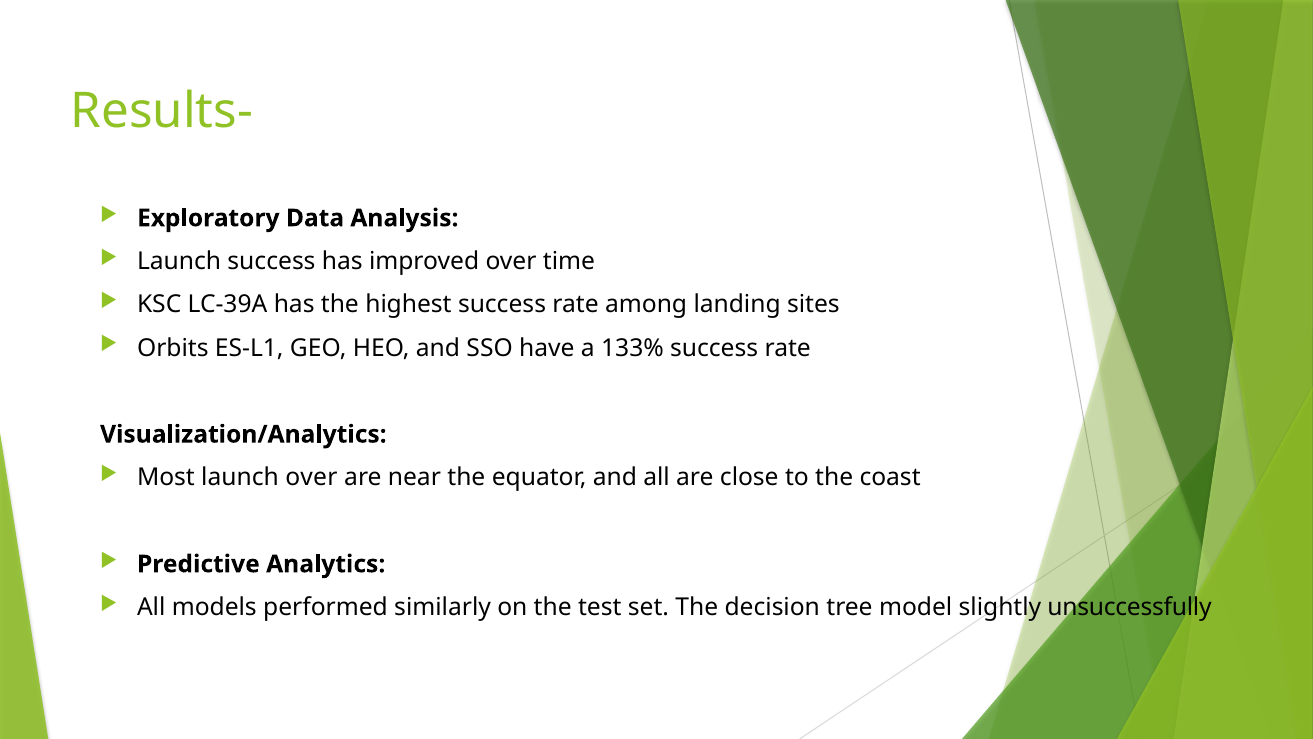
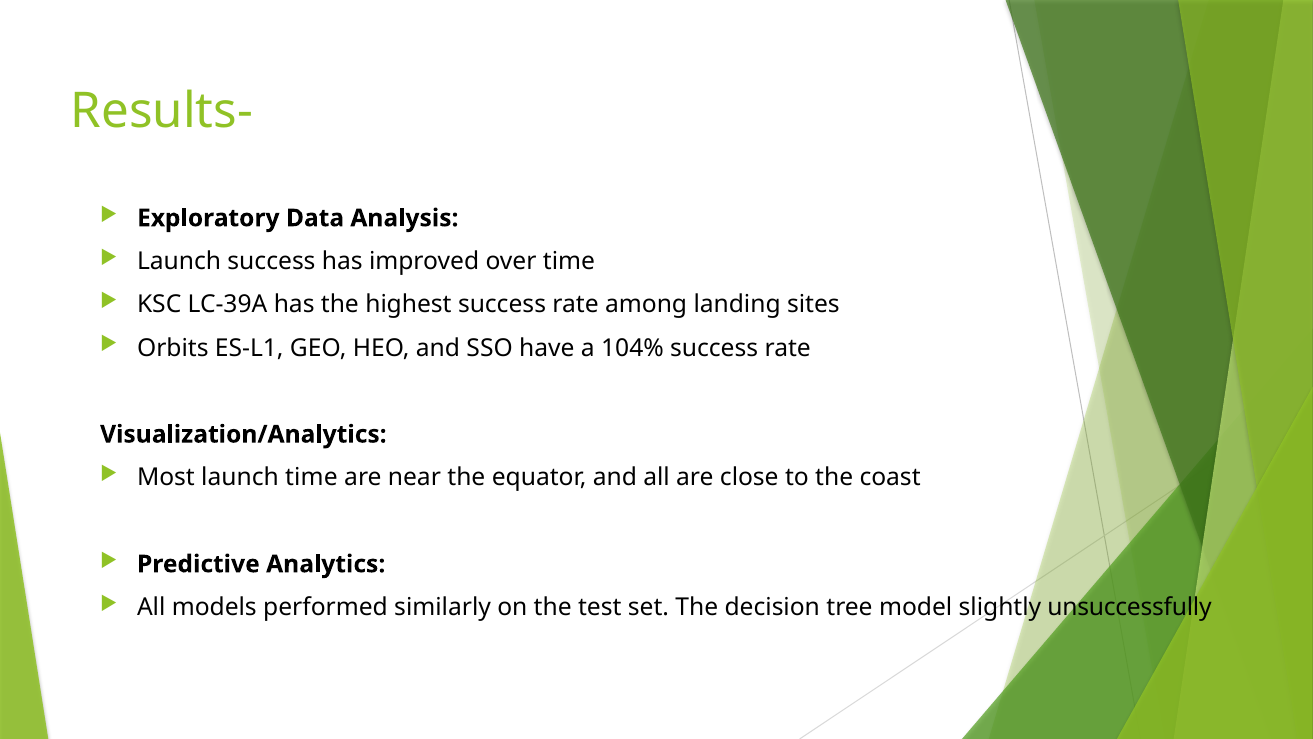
133%: 133% -> 104%
launch over: over -> time
